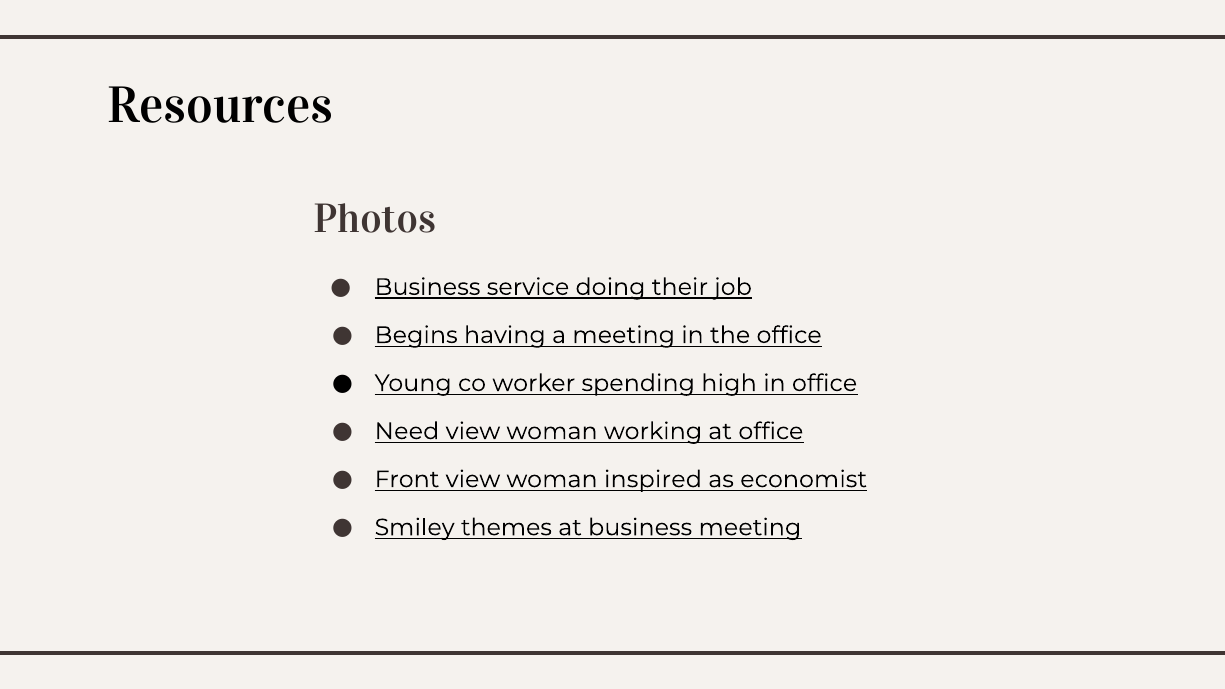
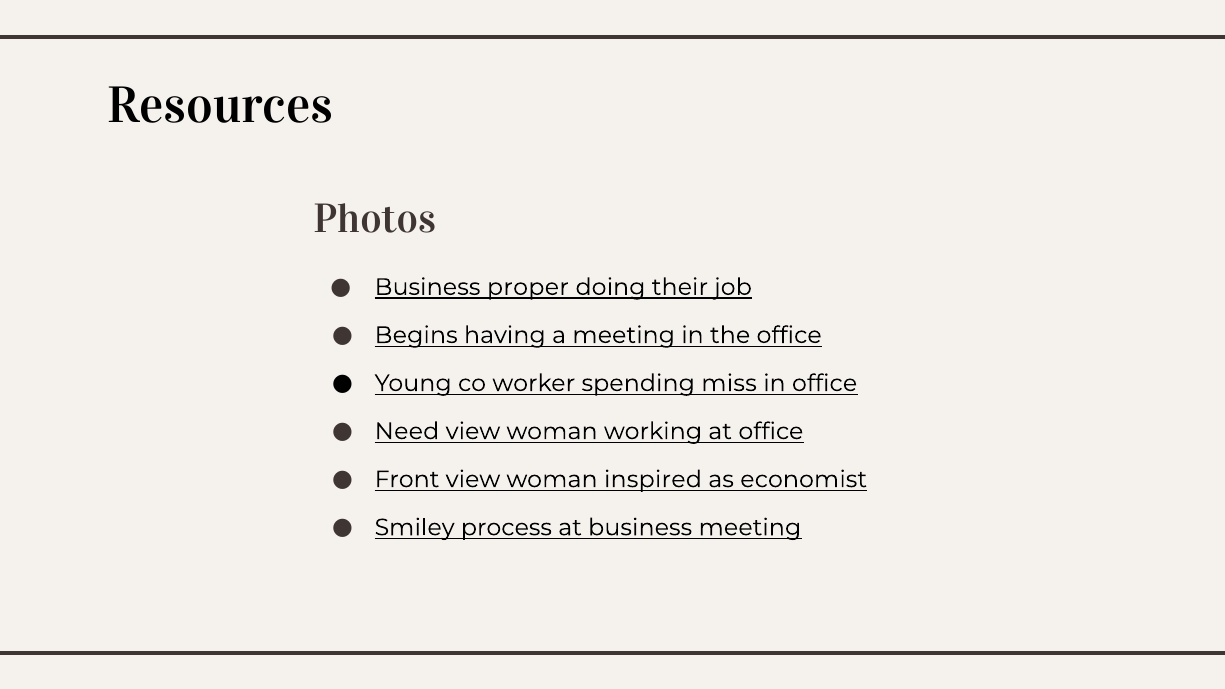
service: service -> proper
high: high -> miss
themes: themes -> process
